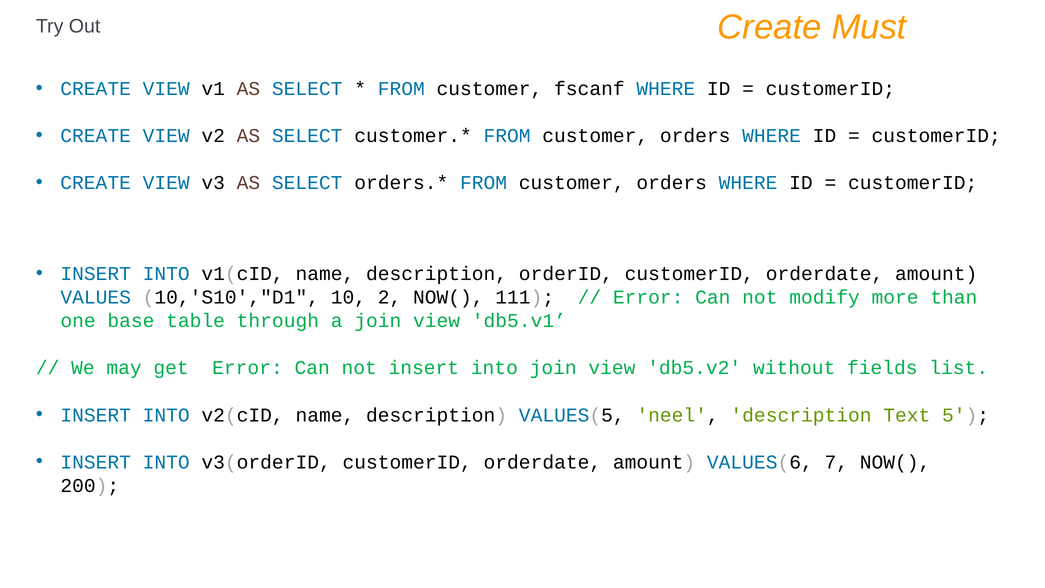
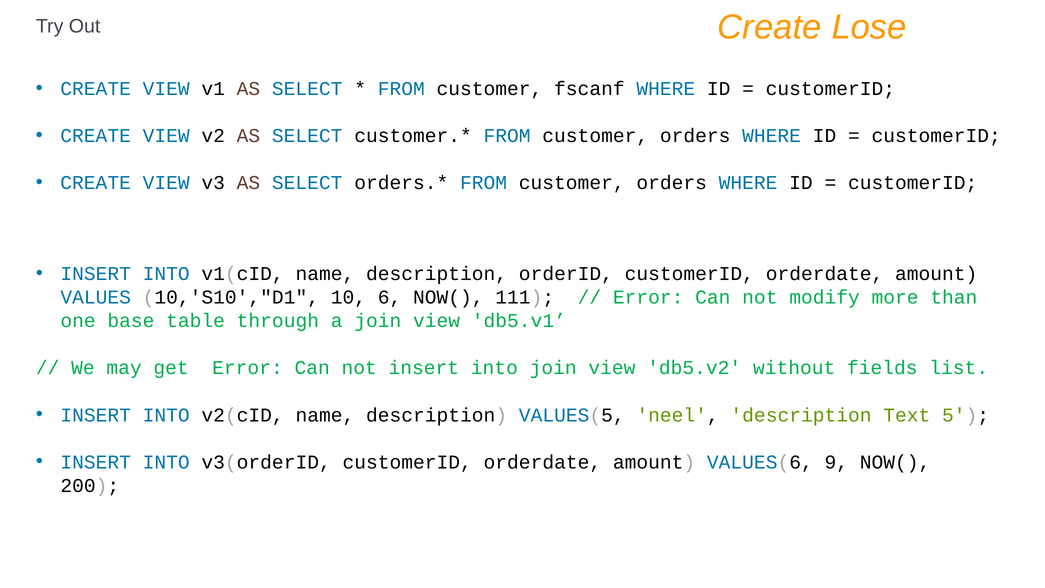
Must: Must -> Lose
2: 2 -> 6
7: 7 -> 9
